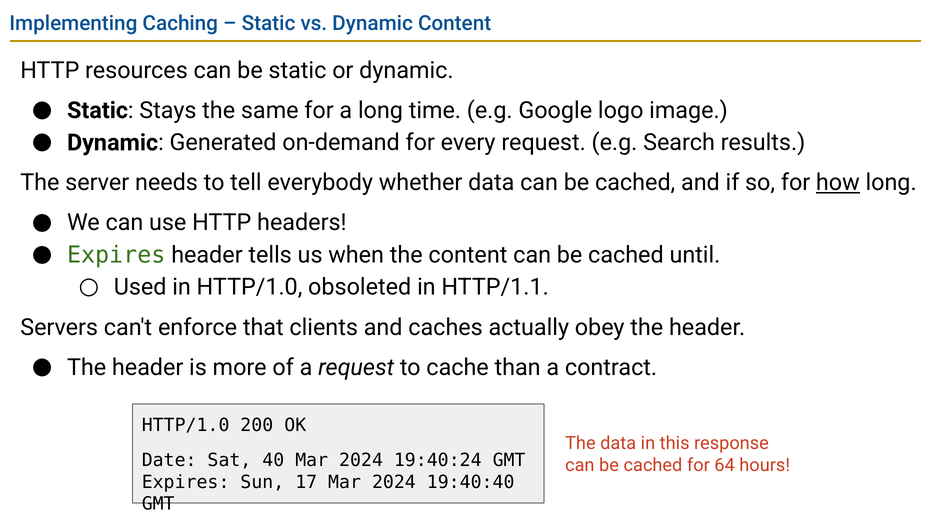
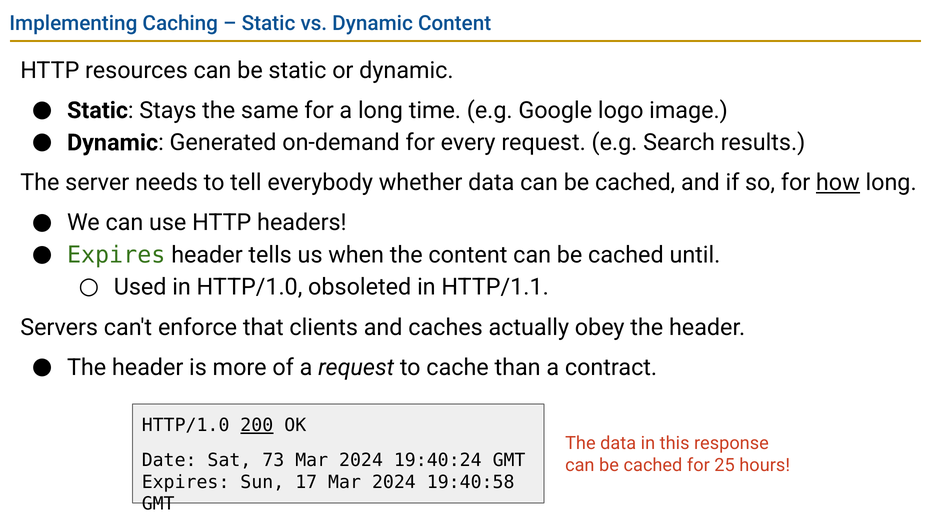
200 underline: none -> present
40: 40 -> 73
64: 64 -> 25
19:40:40: 19:40:40 -> 19:40:58
